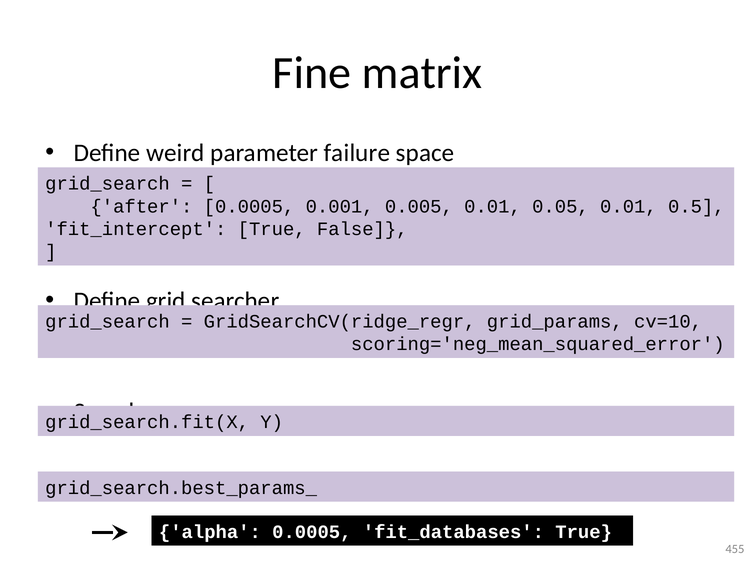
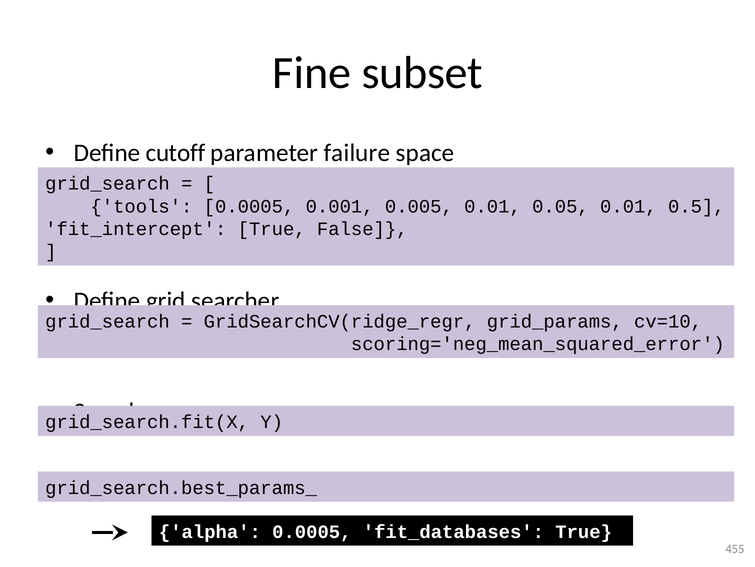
matrix: matrix -> subset
weird: weird -> cutoff
after: after -> tools
